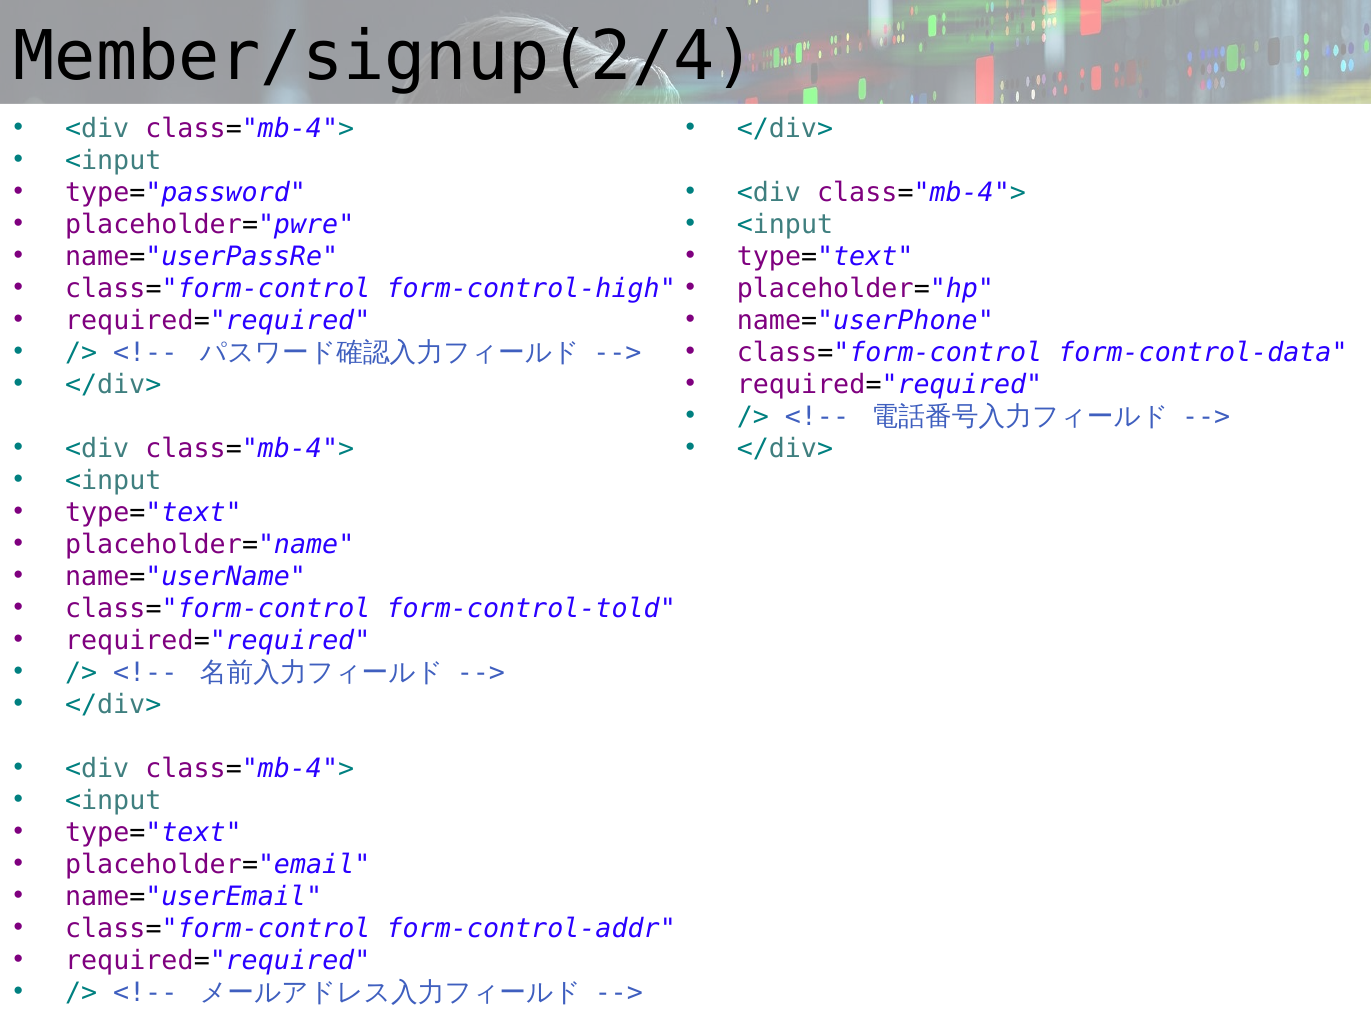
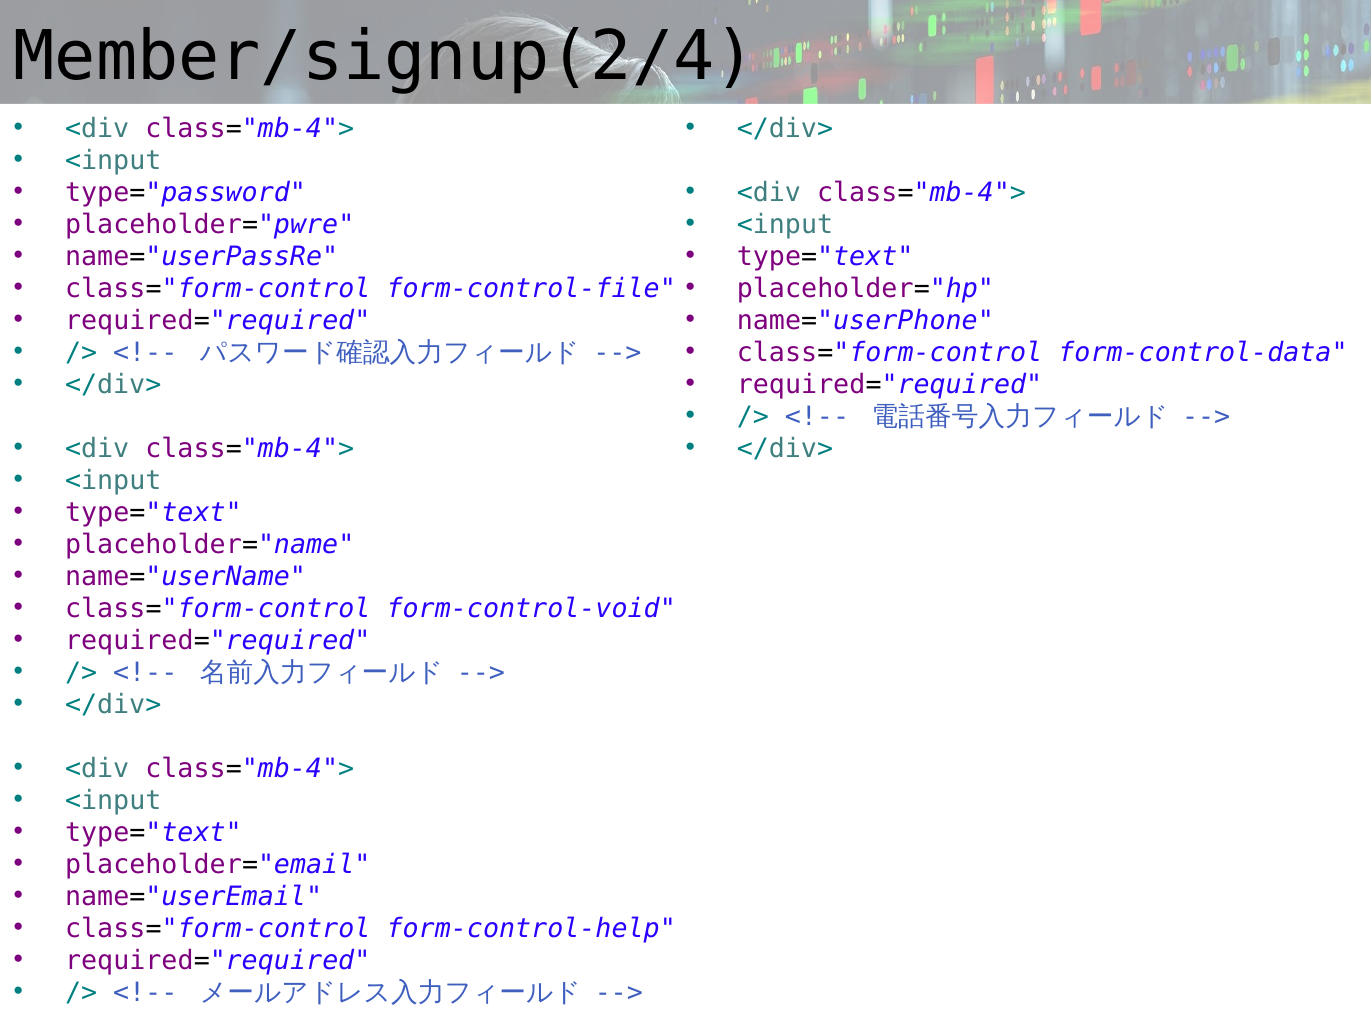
form-control-high: form-control-high -> form-control-file
form-control-told: form-control-told -> form-control-void
form-control-addr: form-control-addr -> form-control-help
